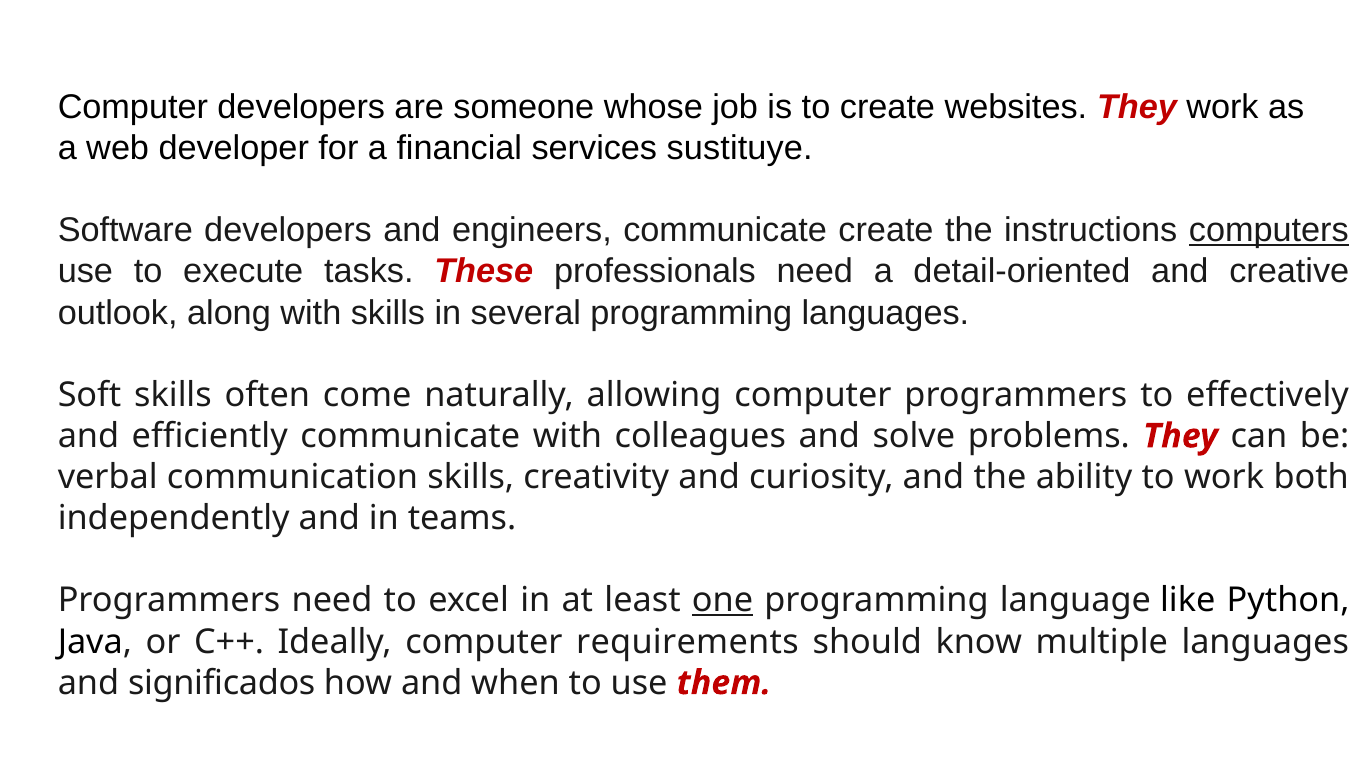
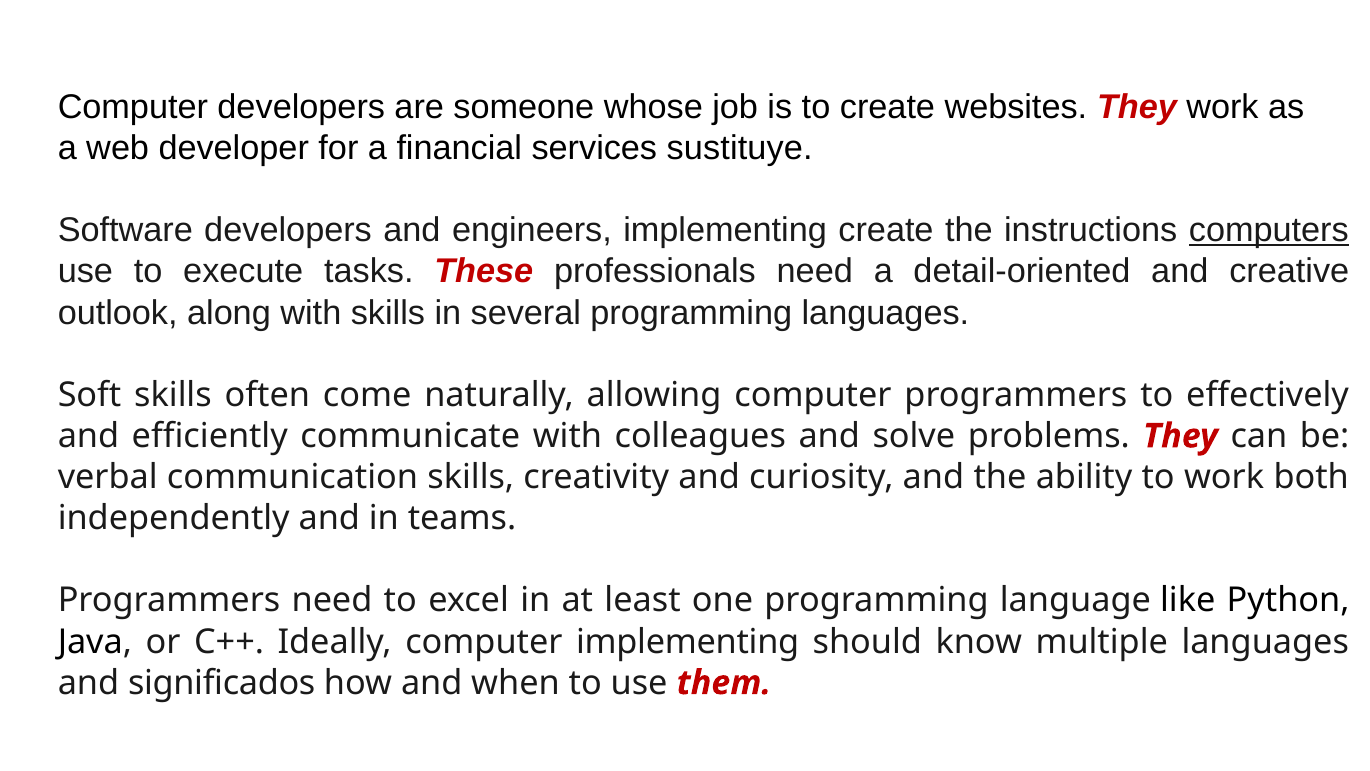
engineers communicate: communicate -> implementing
one underline: present -> none
computer requirements: requirements -> implementing
